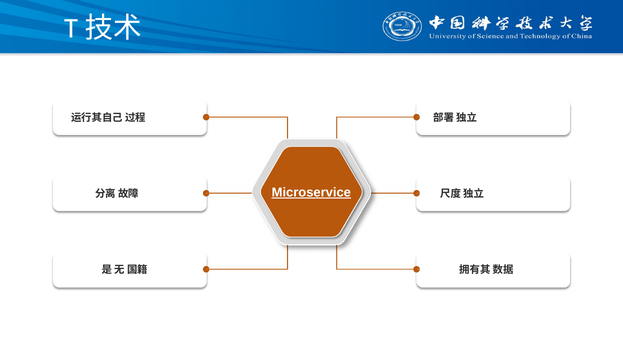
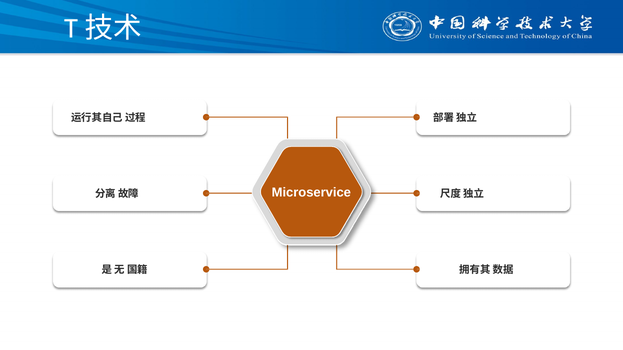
Microservice underline: present -> none
